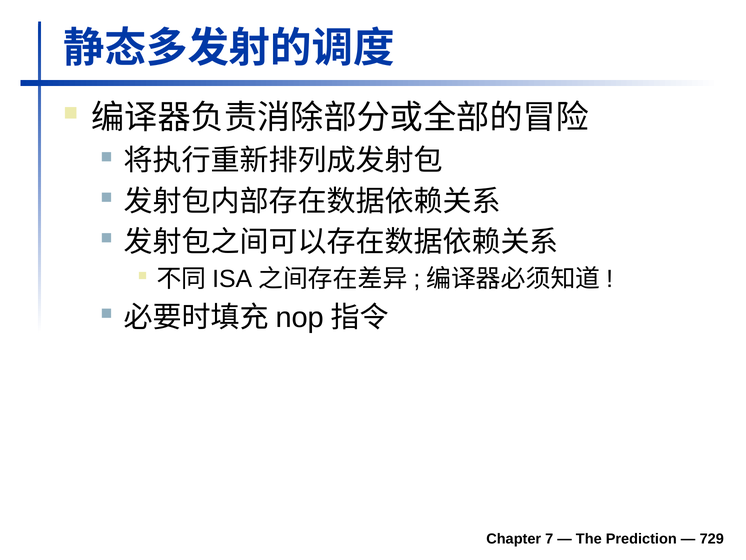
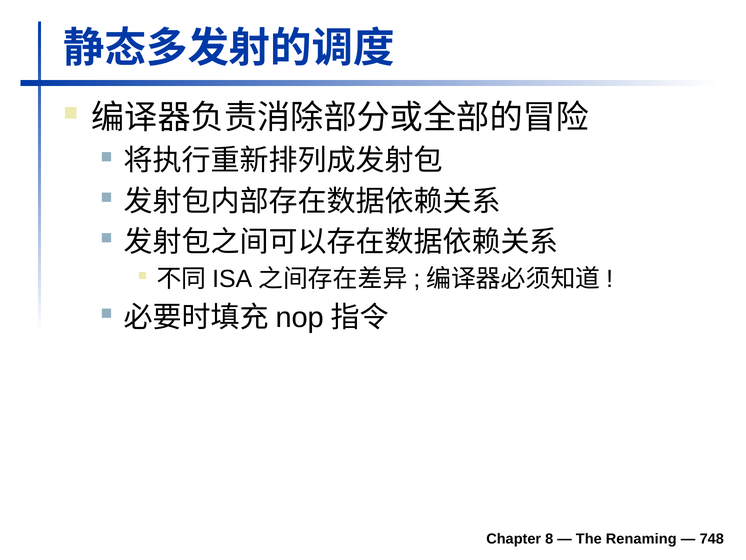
7: 7 -> 8
Prediction: Prediction -> Renaming
729: 729 -> 748
